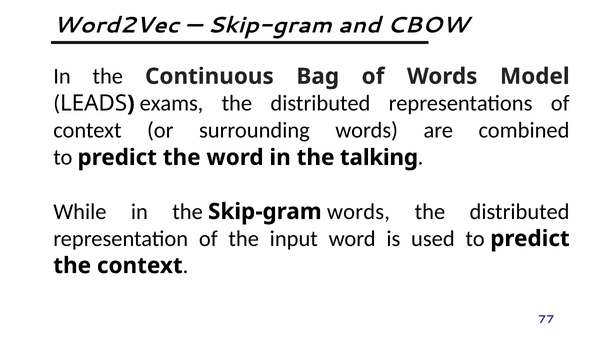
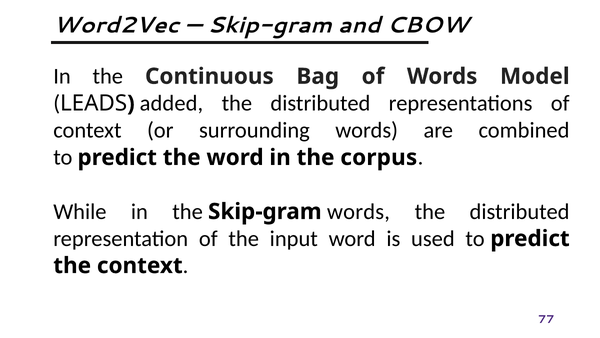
exams: exams -> added
talking: talking -> corpus
